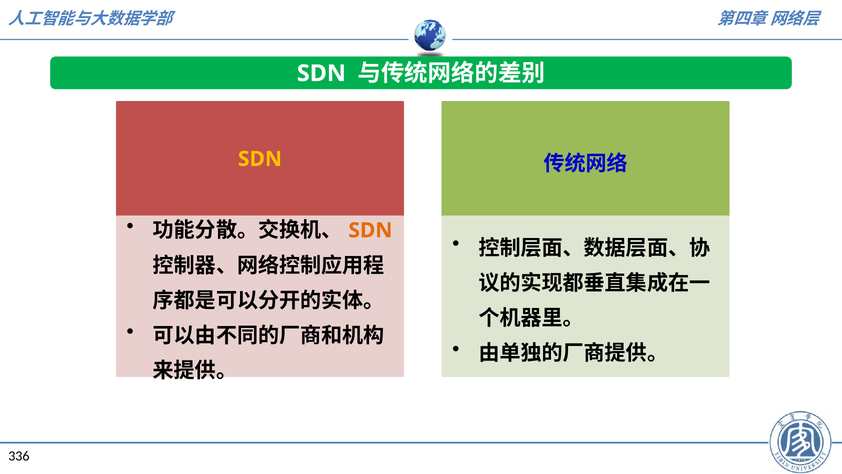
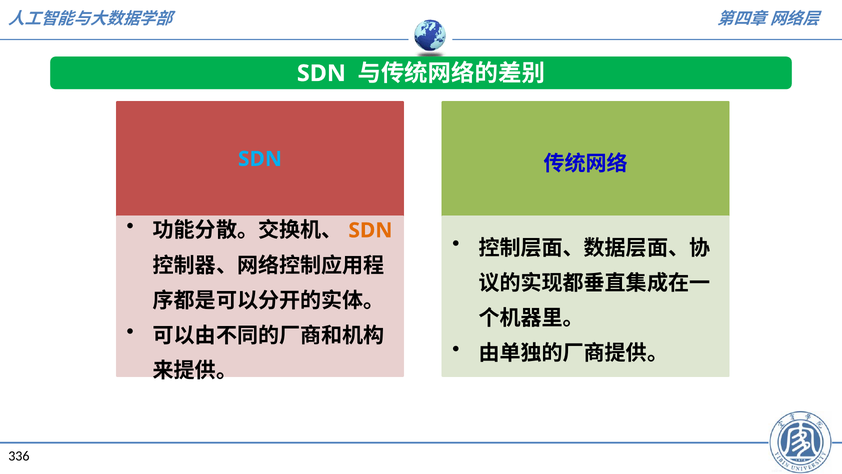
SDN at (260, 159) colour: yellow -> light blue
